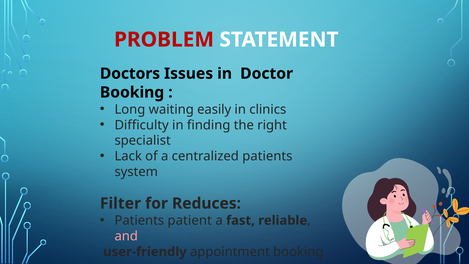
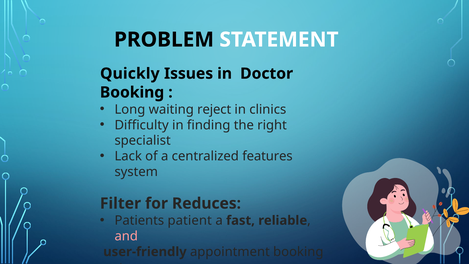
PROBLEM colour: red -> black
Doctors: Doctors -> Quickly
easily: easily -> reject
centralized patients: patients -> features
